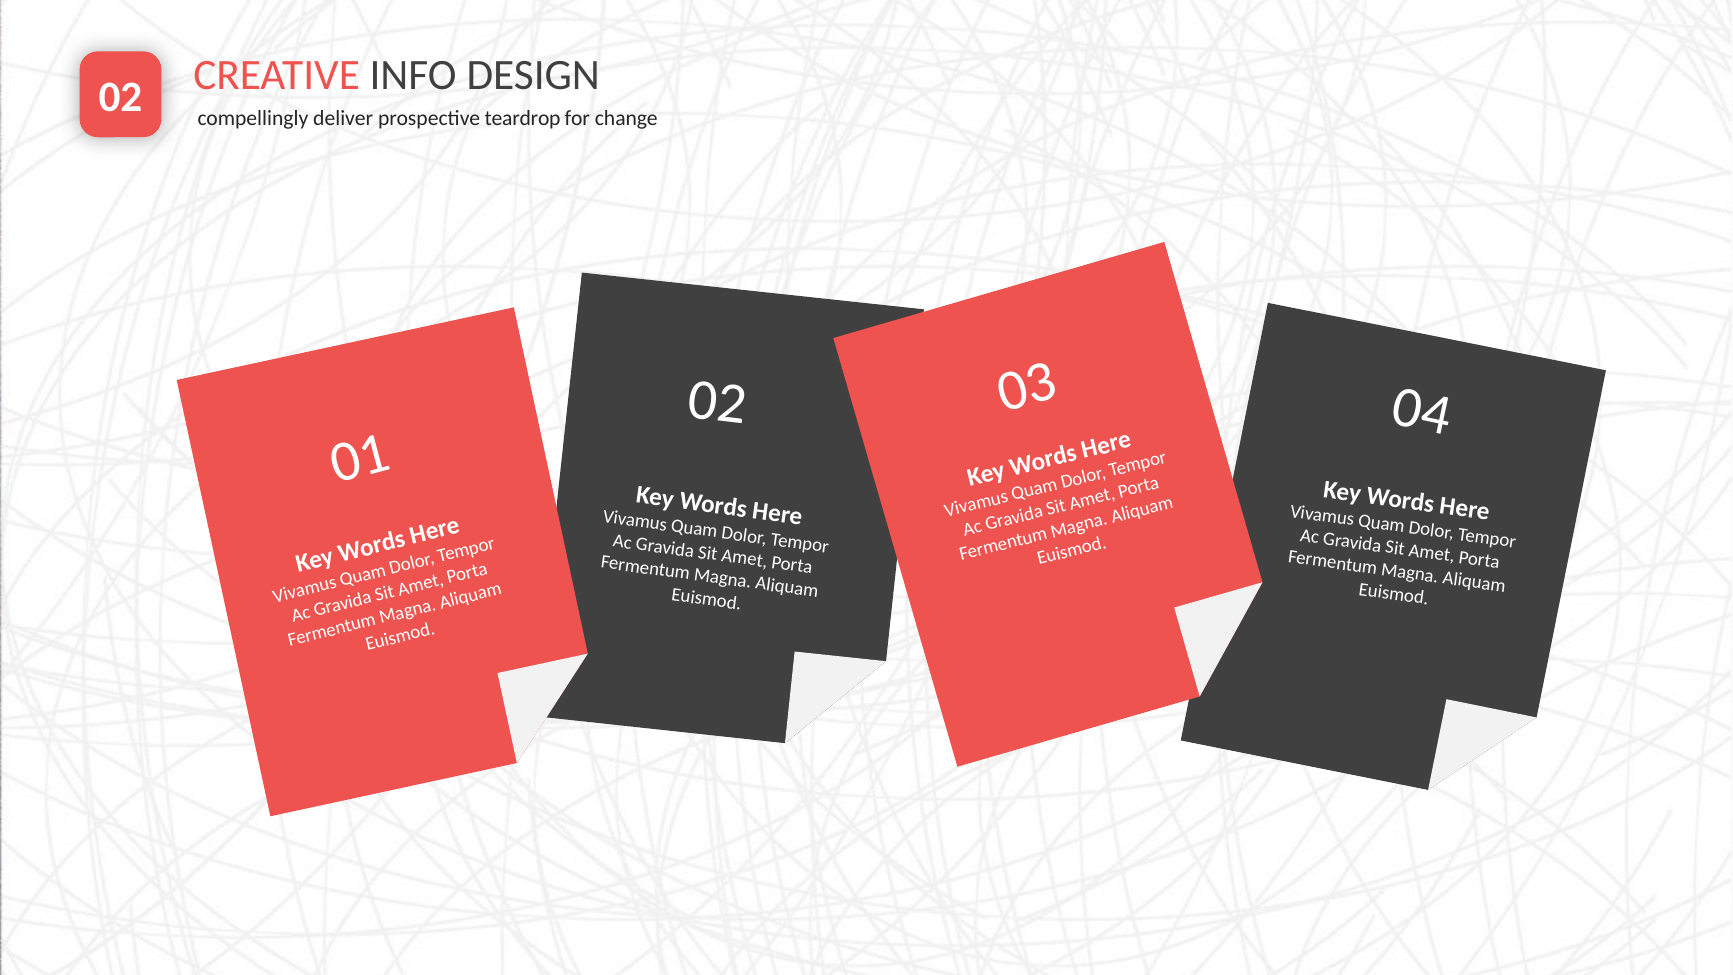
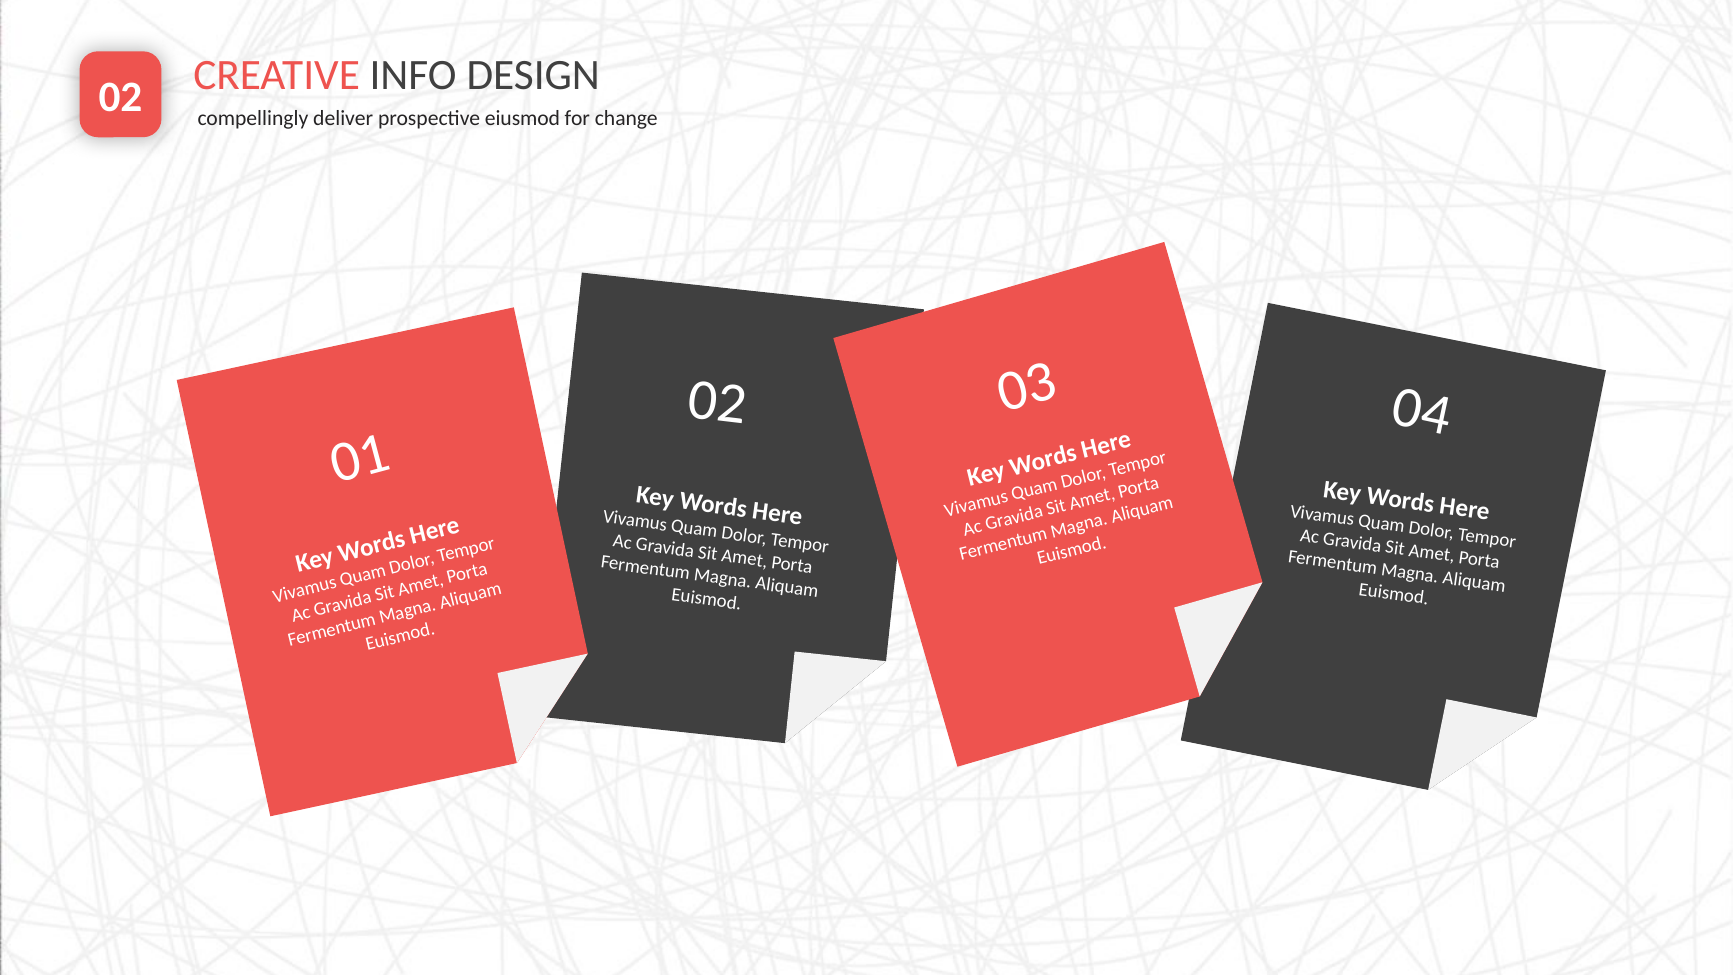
teardrop: teardrop -> eiusmod
